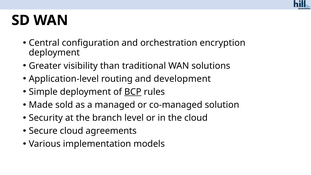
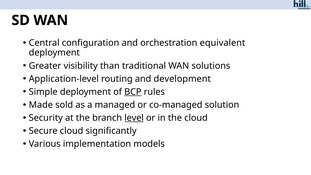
encryption: encryption -> equivalent
level underline: none -> present
agreements: agreements -> significantly
